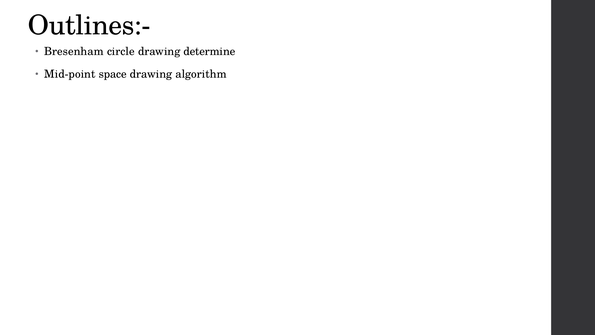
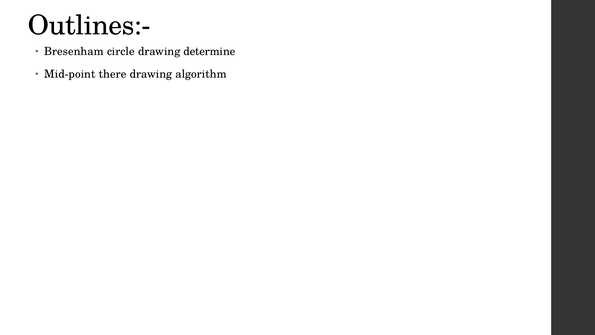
space: space -> there
